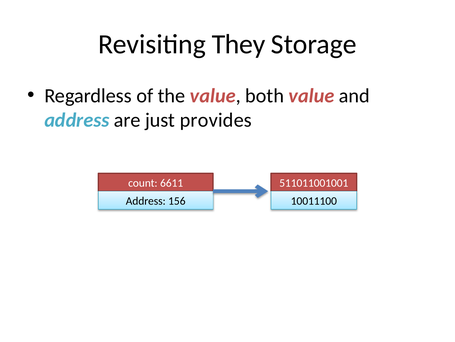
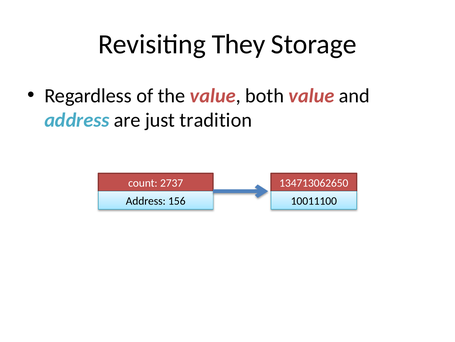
provides: provides -> tradition
6611: 6611 -> 2737
511011001001: 511011001001 -> 134713062650
